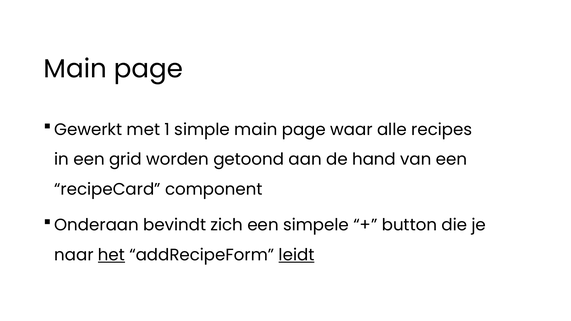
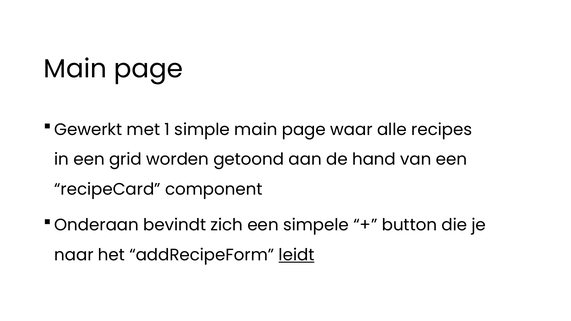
het underline: present -> none
